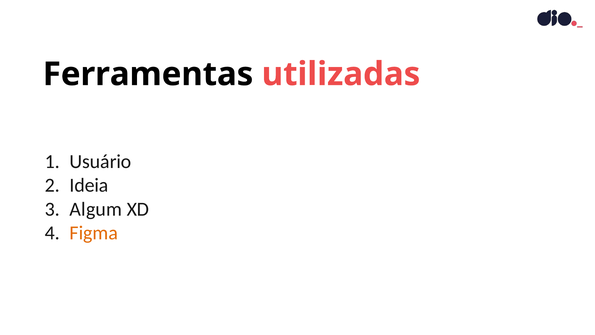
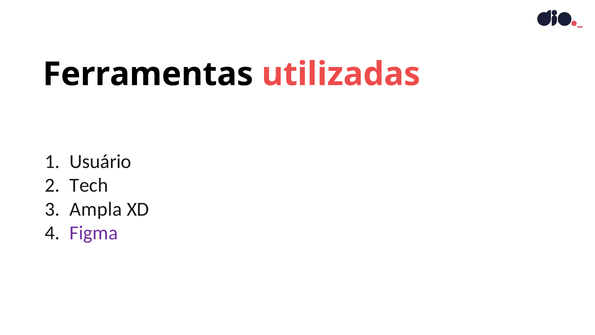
Ideia: Ideia -> Tech
Algum: Algum -> Ampla
Figma colour: orange -> purple
